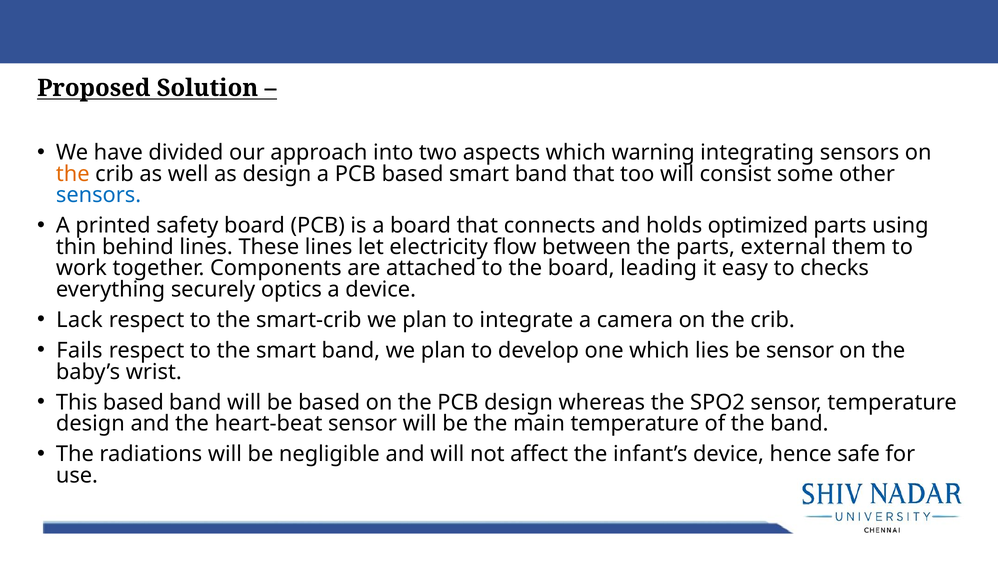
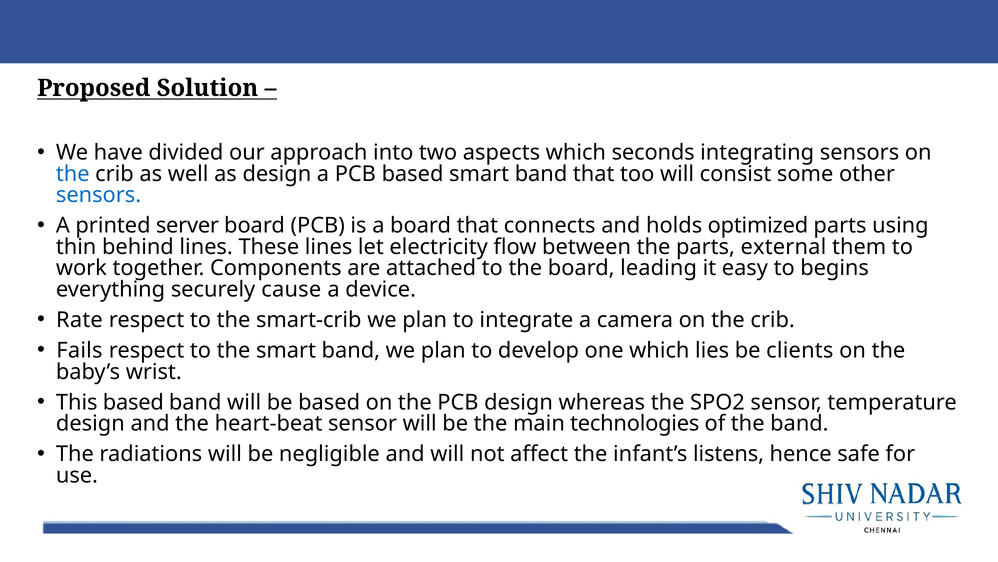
warning: warning -> seconds
the at (73, 174) colour: orange -> blue
safety: safety -> server
checks: checks -> begins
optics: optics -> cause
Lack: Lack -> Rate
be sensor: sensor -> clients
main temperature: temperature -> technologies
infant’s device: device -> listens
